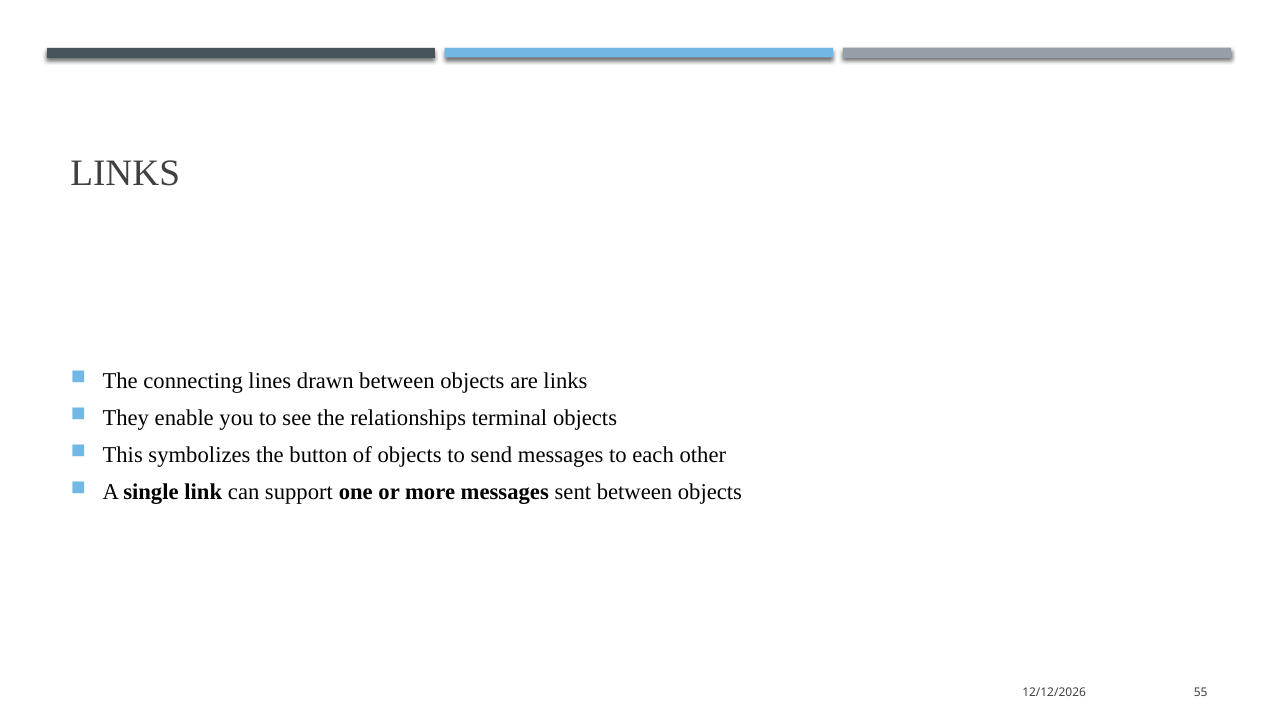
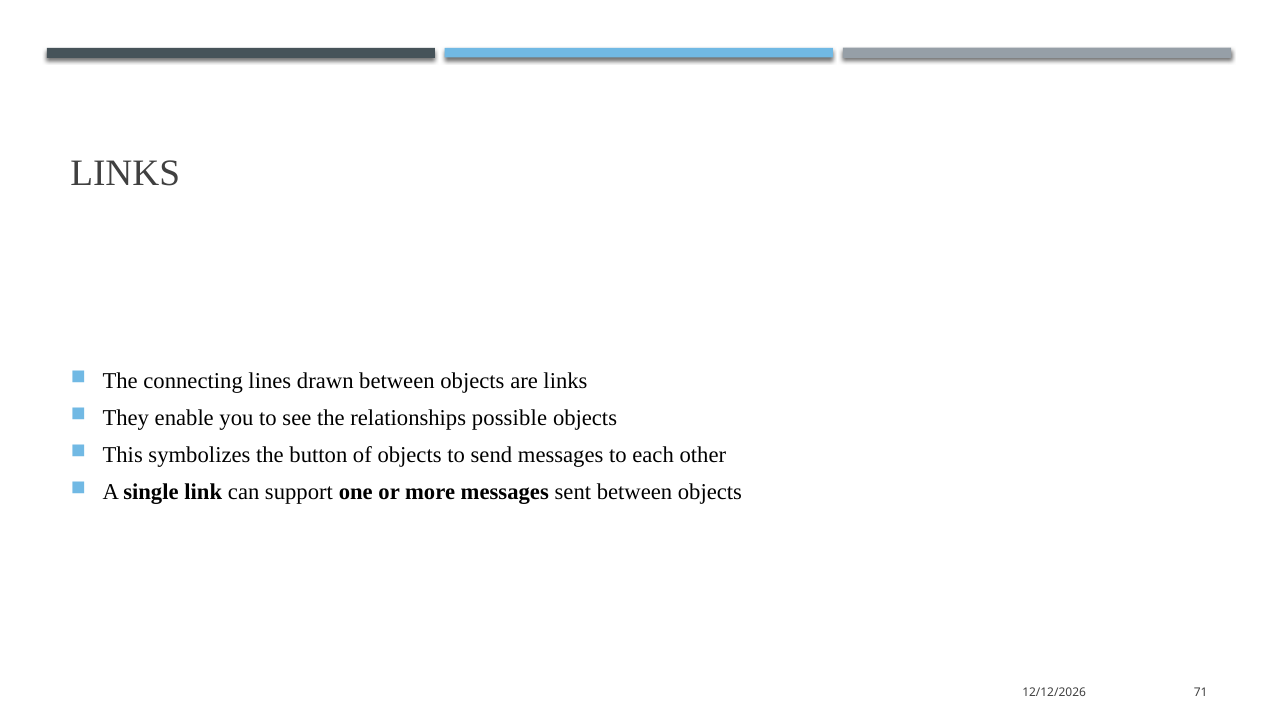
terminal: terminal -> possible
55: 55 -> 71
